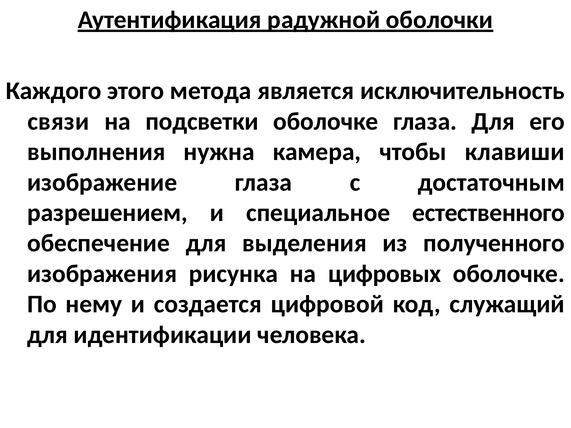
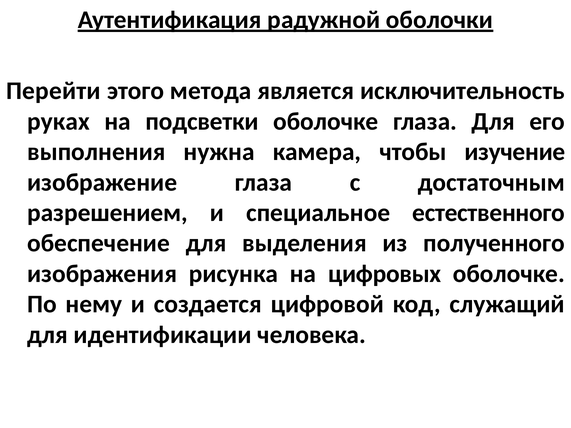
Каждого: Каждого -> Перейти
связи: связи -> руках
клавиши: клавиши -> изучение
